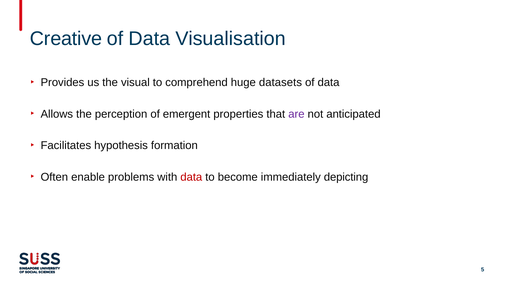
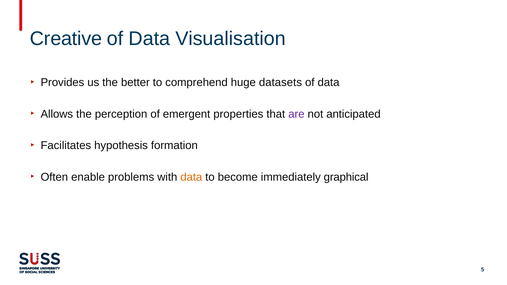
visual: visual -> better
data at (191, 177) colour: red -> orange
depicting: depicting -> graphical
